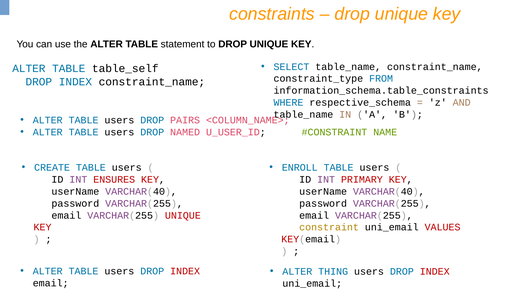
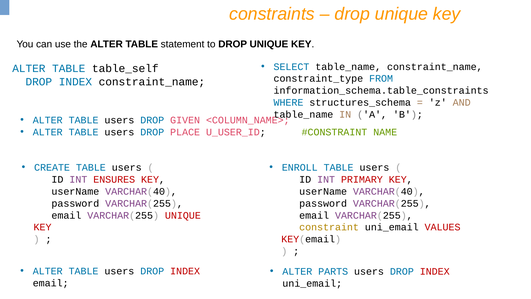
respective_schema: respective_schema -> structures_schema
PAIRS: PAIRS -> GIVEN
NAMED: NAMED -> PLACE
THING: THING -> PARTS
